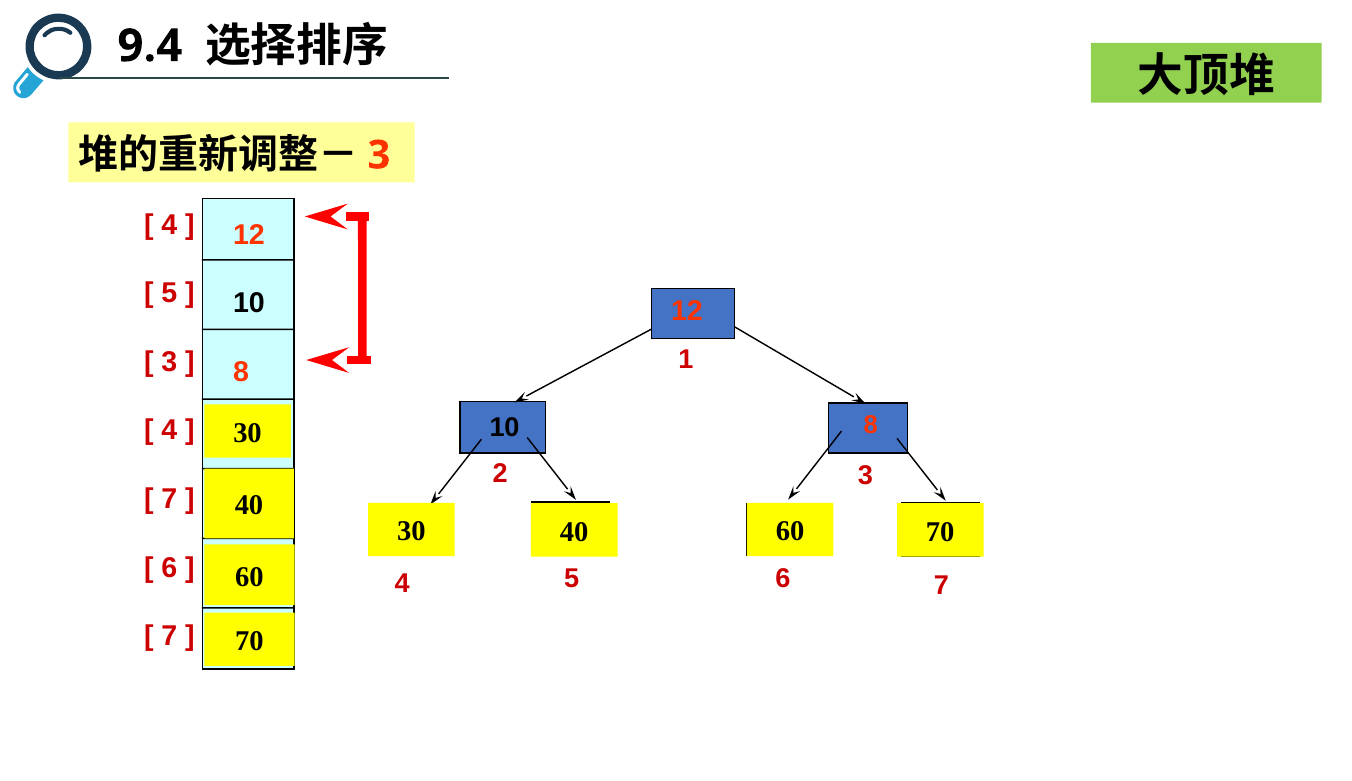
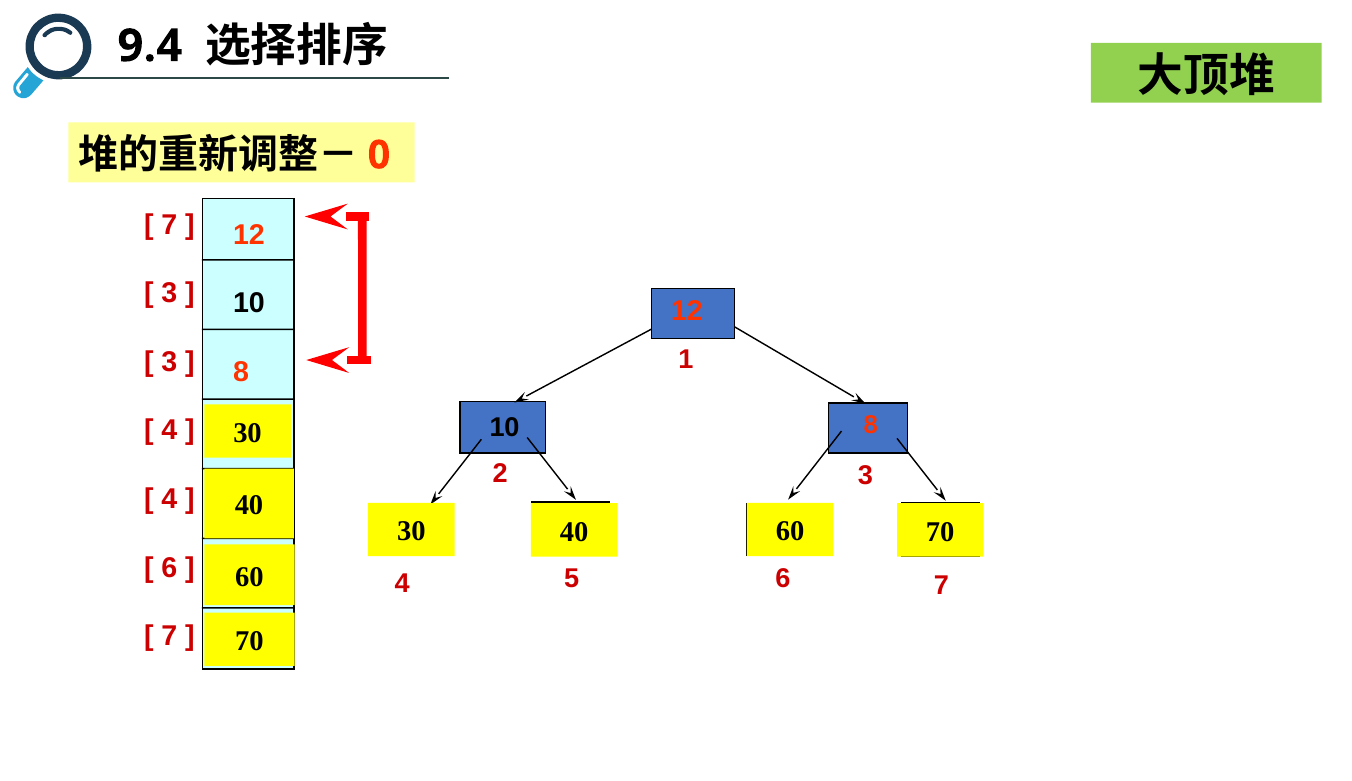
3 at (379, 155): 3 -> 0
4 at (169, 225): 4 -> 7
5 at (169, 293): 5 -> 3
7 at (169, 499): 7 -> 4
